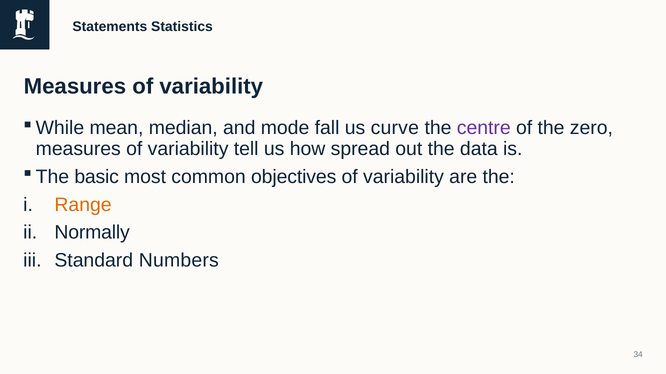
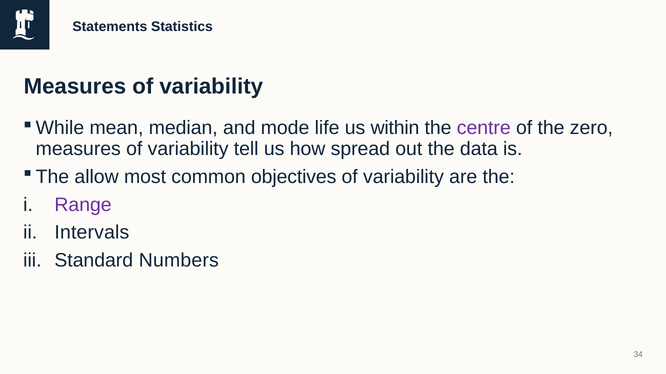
fall: fall -> life
curve: curve -> within
basic: basic -> allow
Range colour: orange -> purple
Normally: Normally -> Intervals
